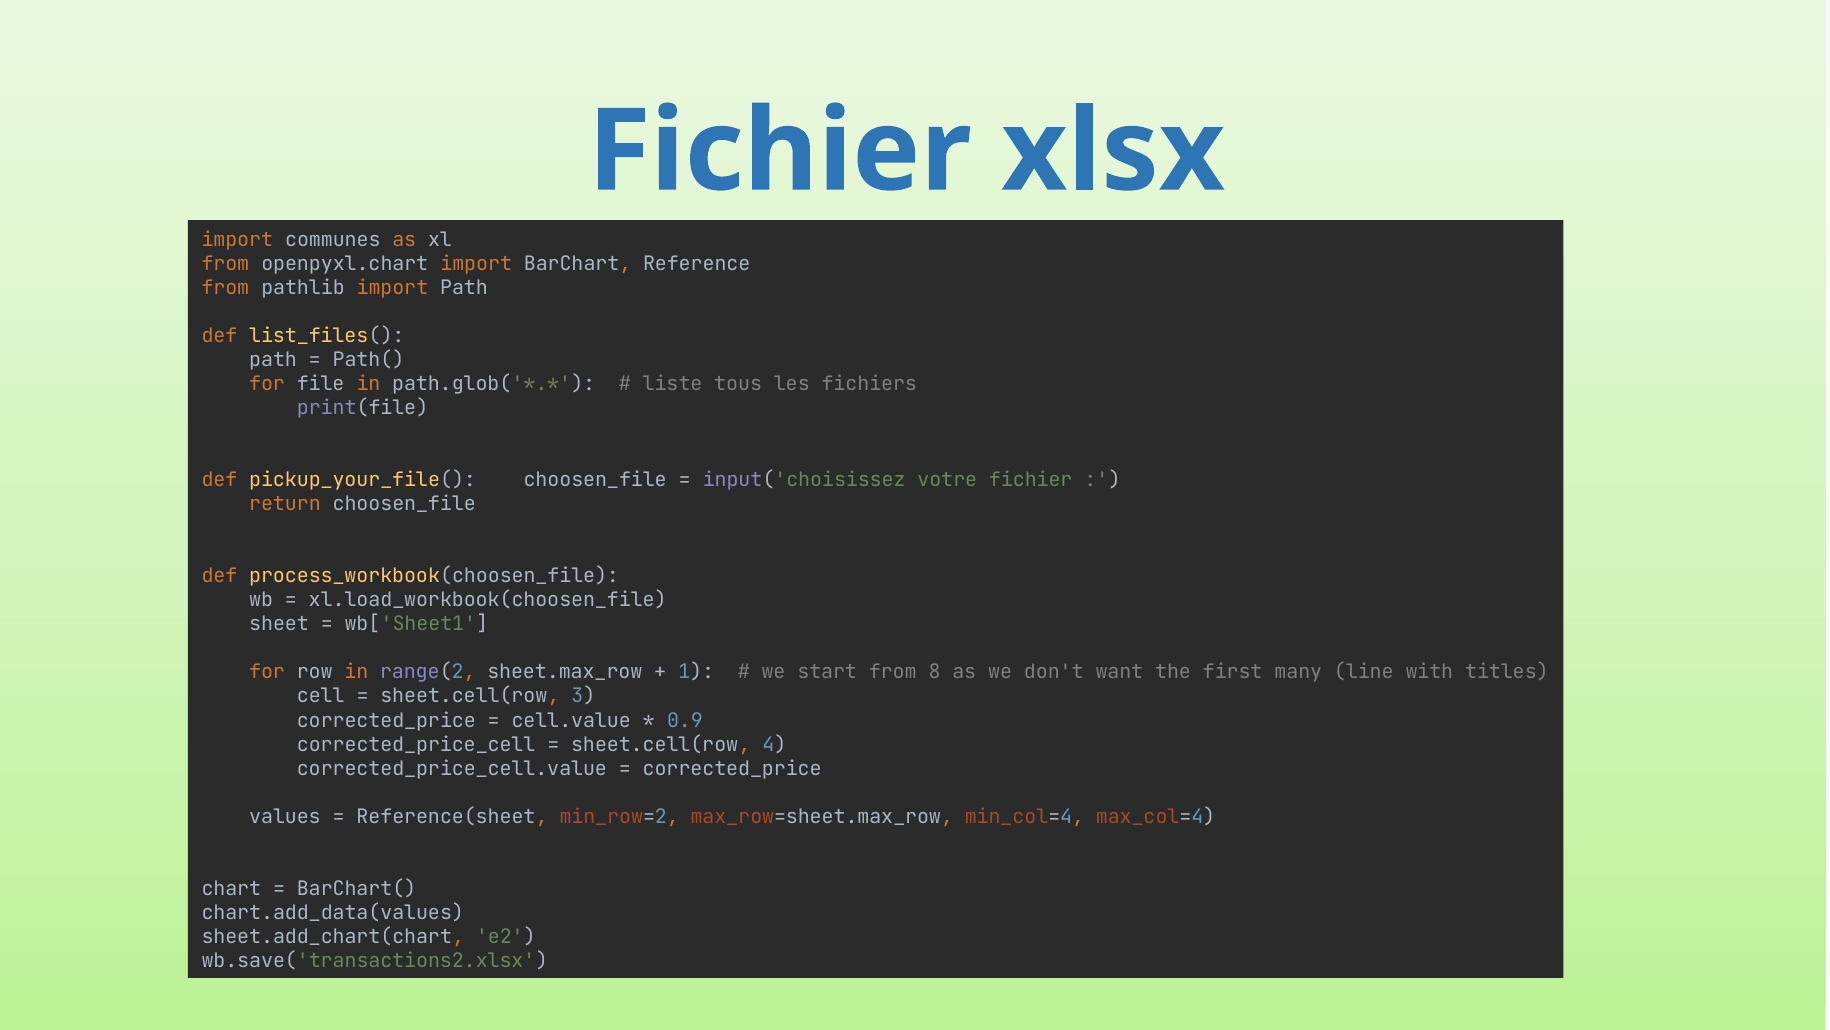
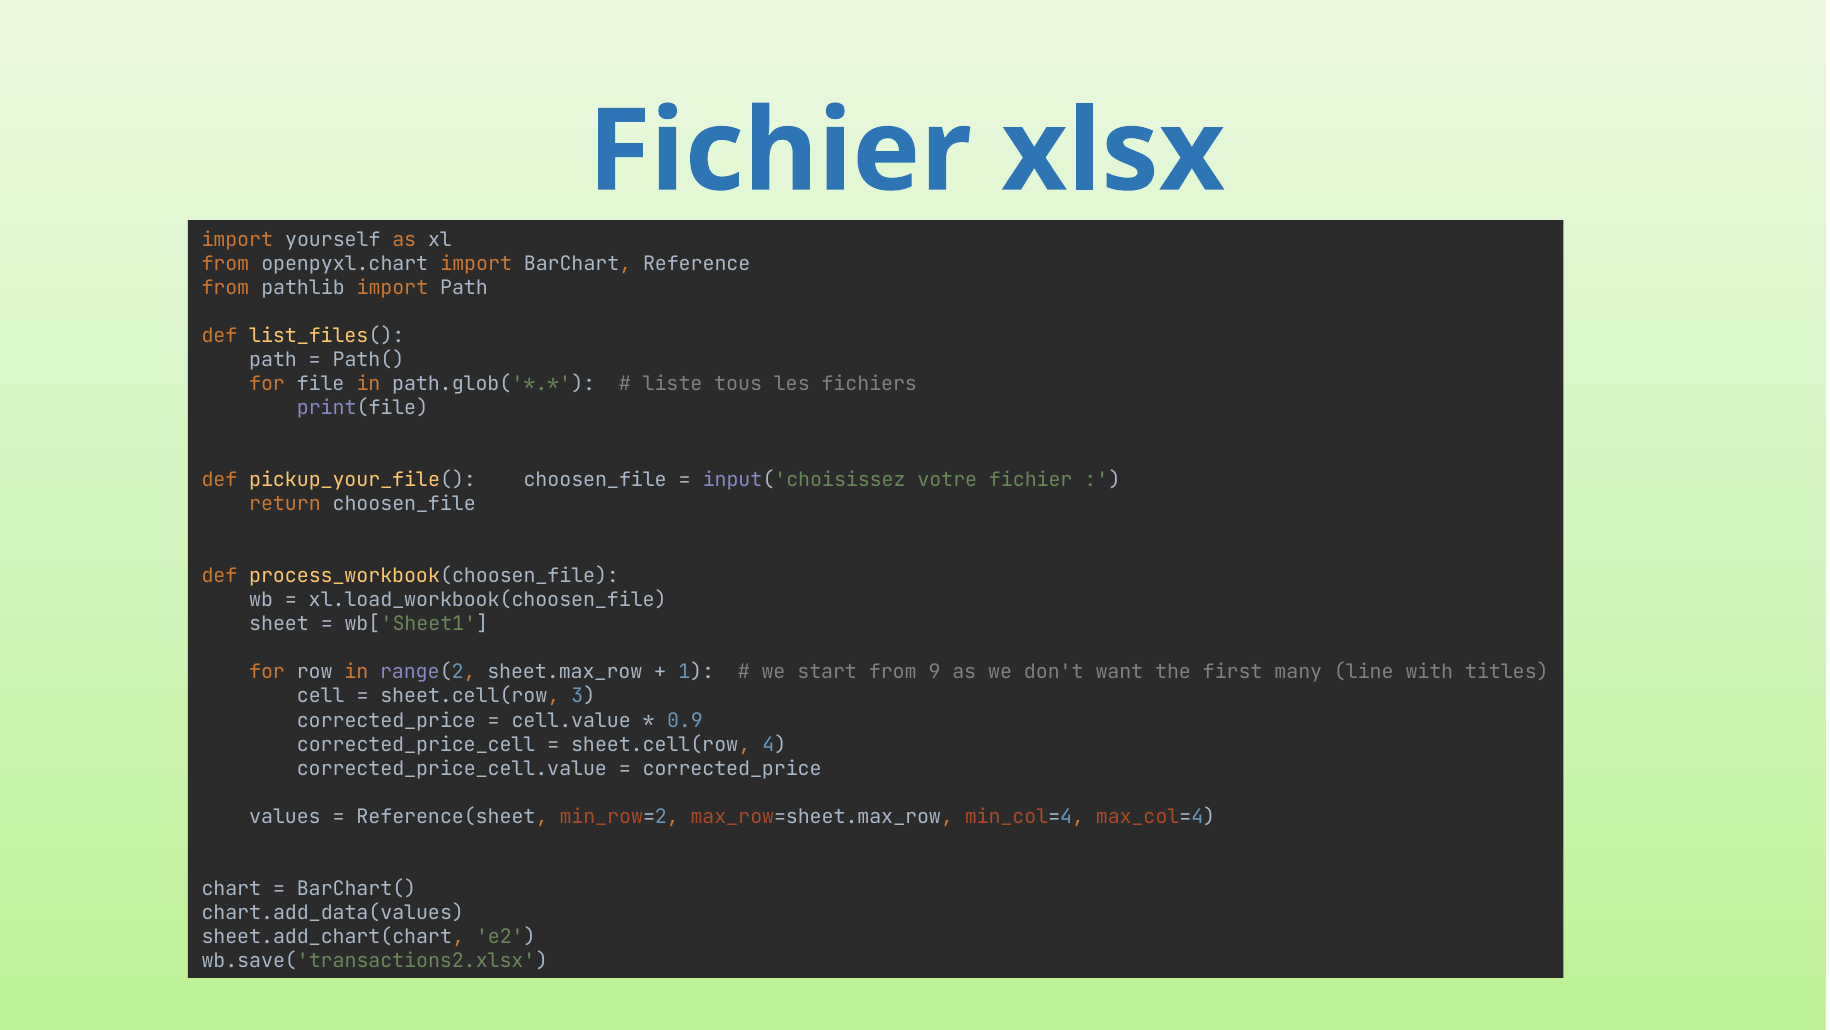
communes: communes -> yourself
8: 8 -> 9
